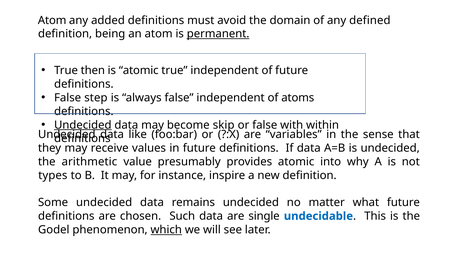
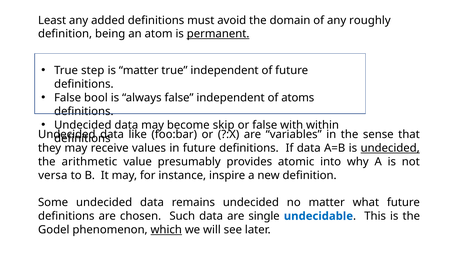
Atom at (52, 20): Atom -> Least
defined: defined -> roughly
then: then -> step
is atomic: atomic -> matter
step: step -> bool
Undecided at (83, 125) underline: present -> none
undecided at (390, 148) underline: none -> present
types: types -> versa
